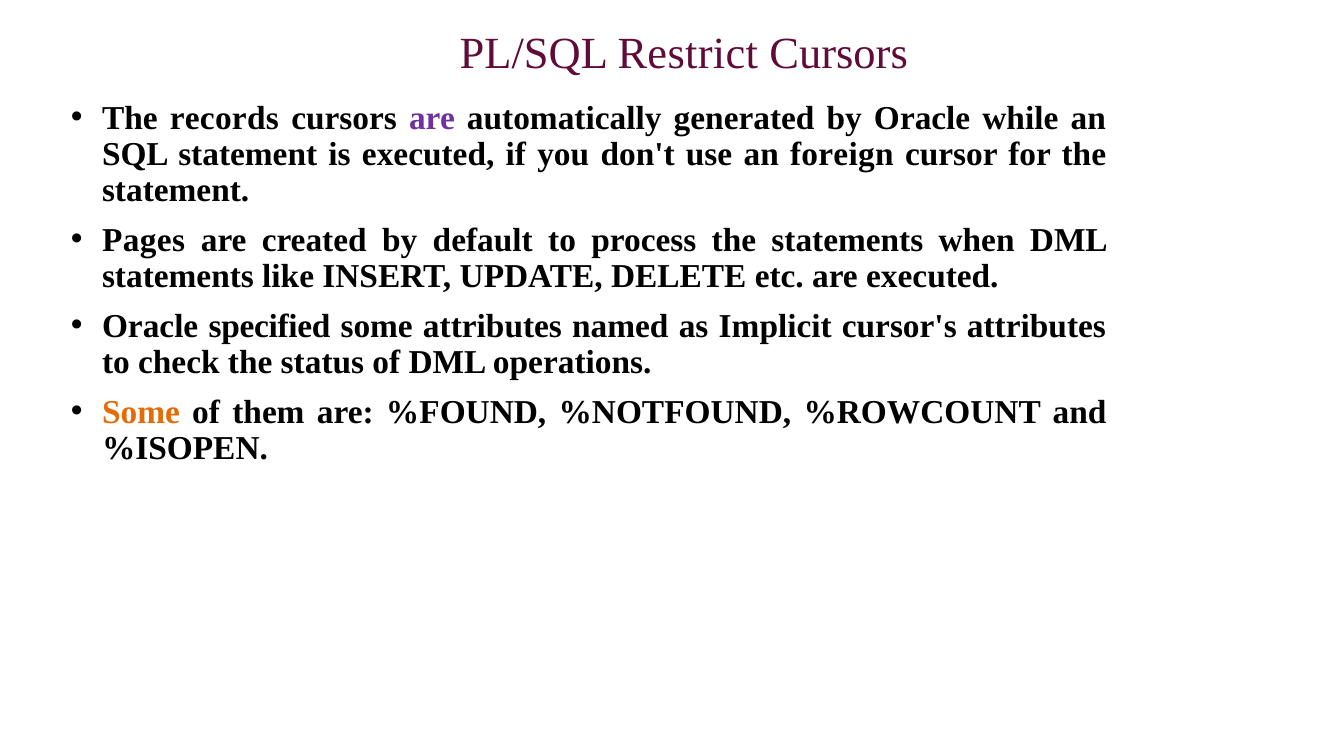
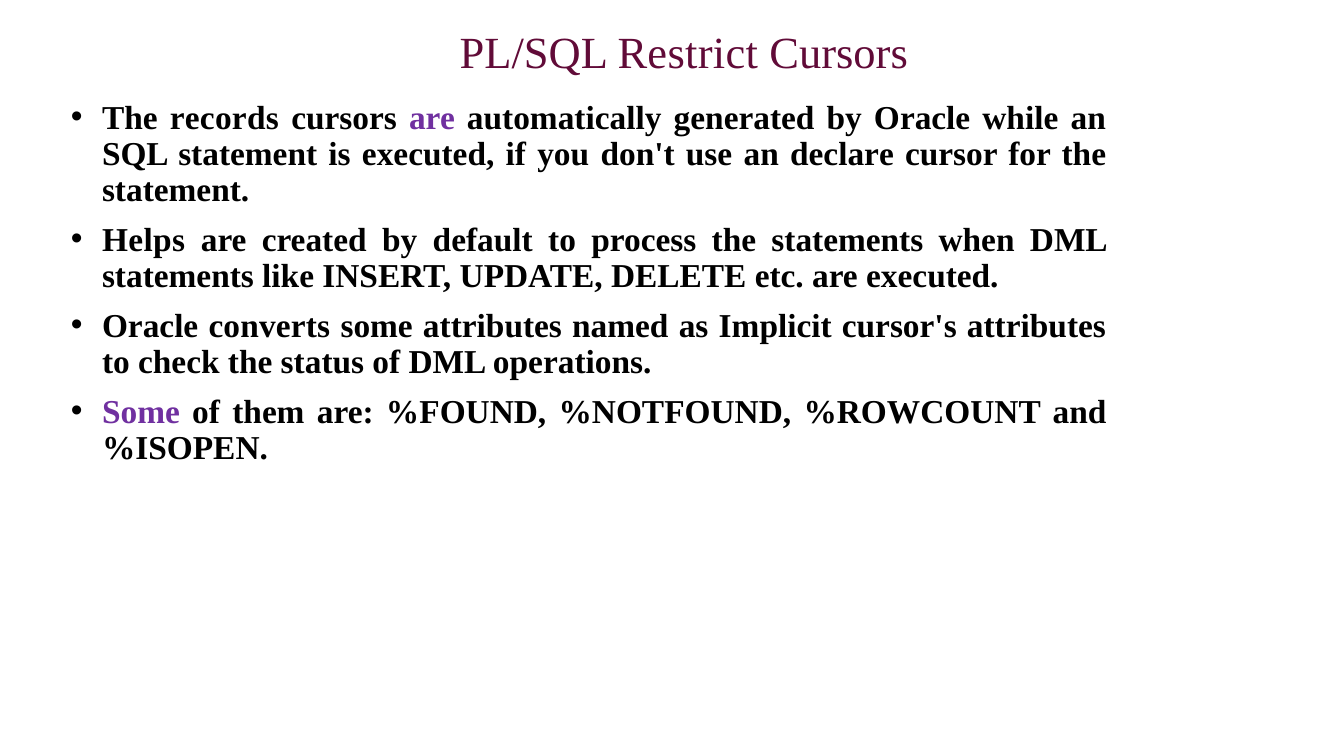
foreign: foreign -> declare
Pages: Pages -> Helps
specified: specified -> converts
Some at (141, 412) colour: orange -> purple
